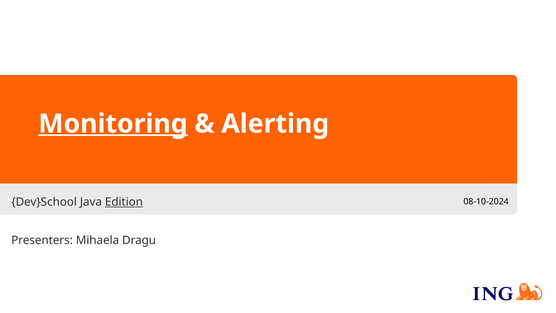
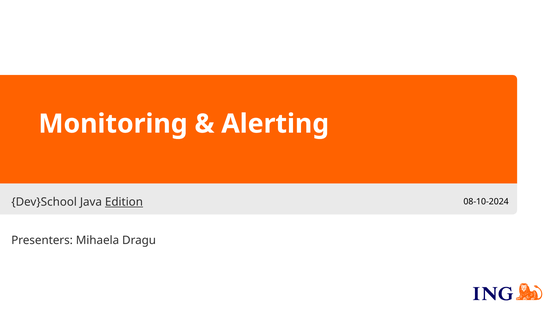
Monitoring underline: present -> none
